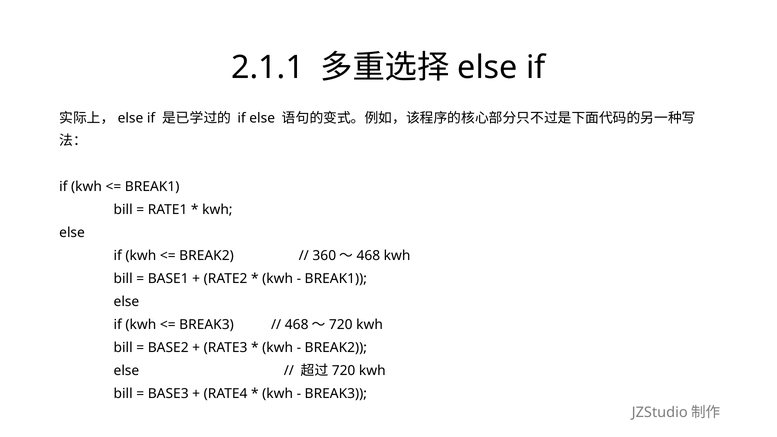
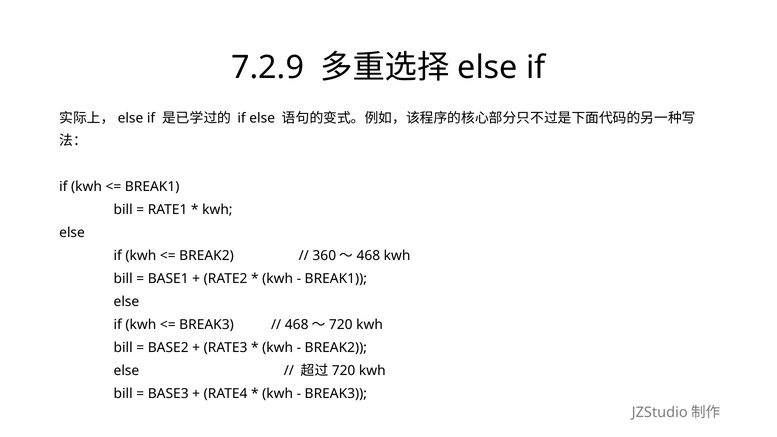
2.1.1: 2.1.1 -> 7.2.9
